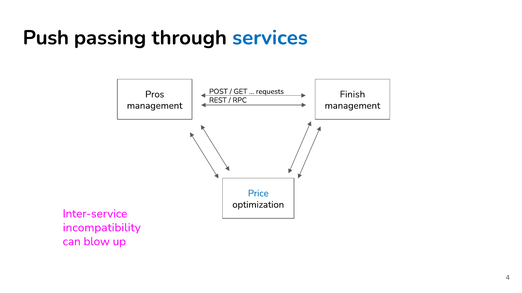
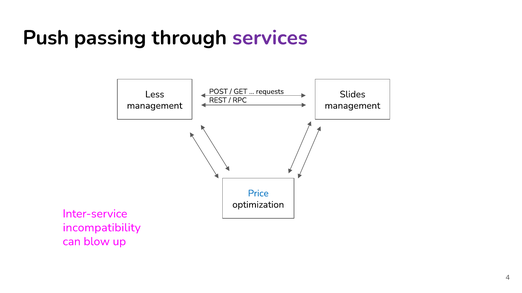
services colour: blue -> purple
Pros: Pros -> Less
Finish: Finish -> Slides
